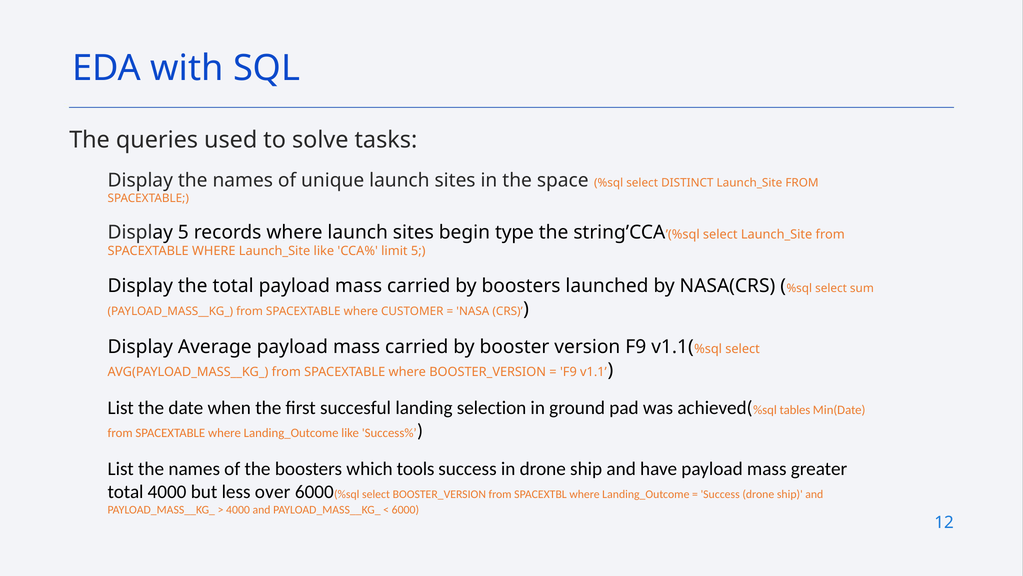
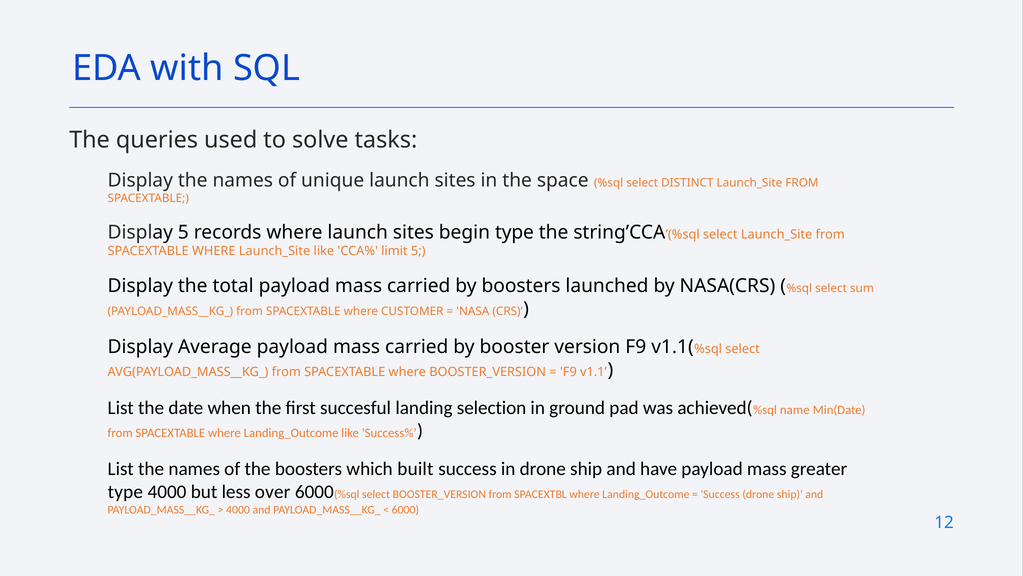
tables: tables -> name
tools: tools -> built
total at (126, 491): total -> type
